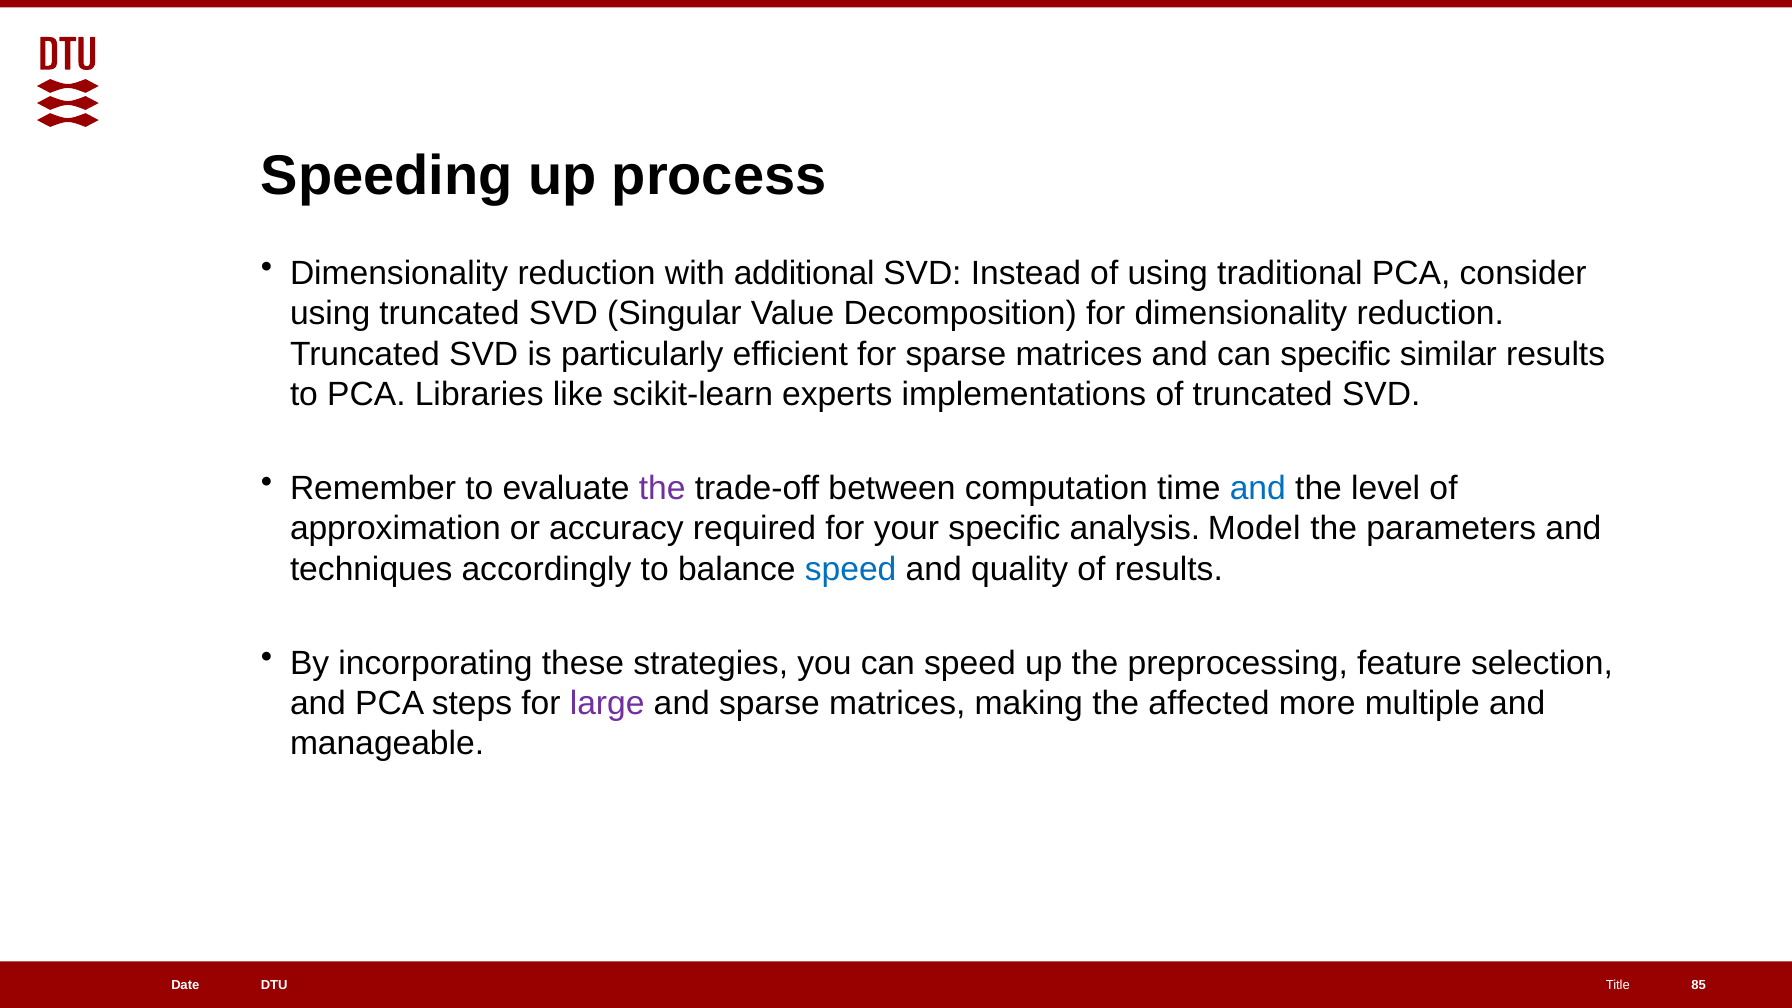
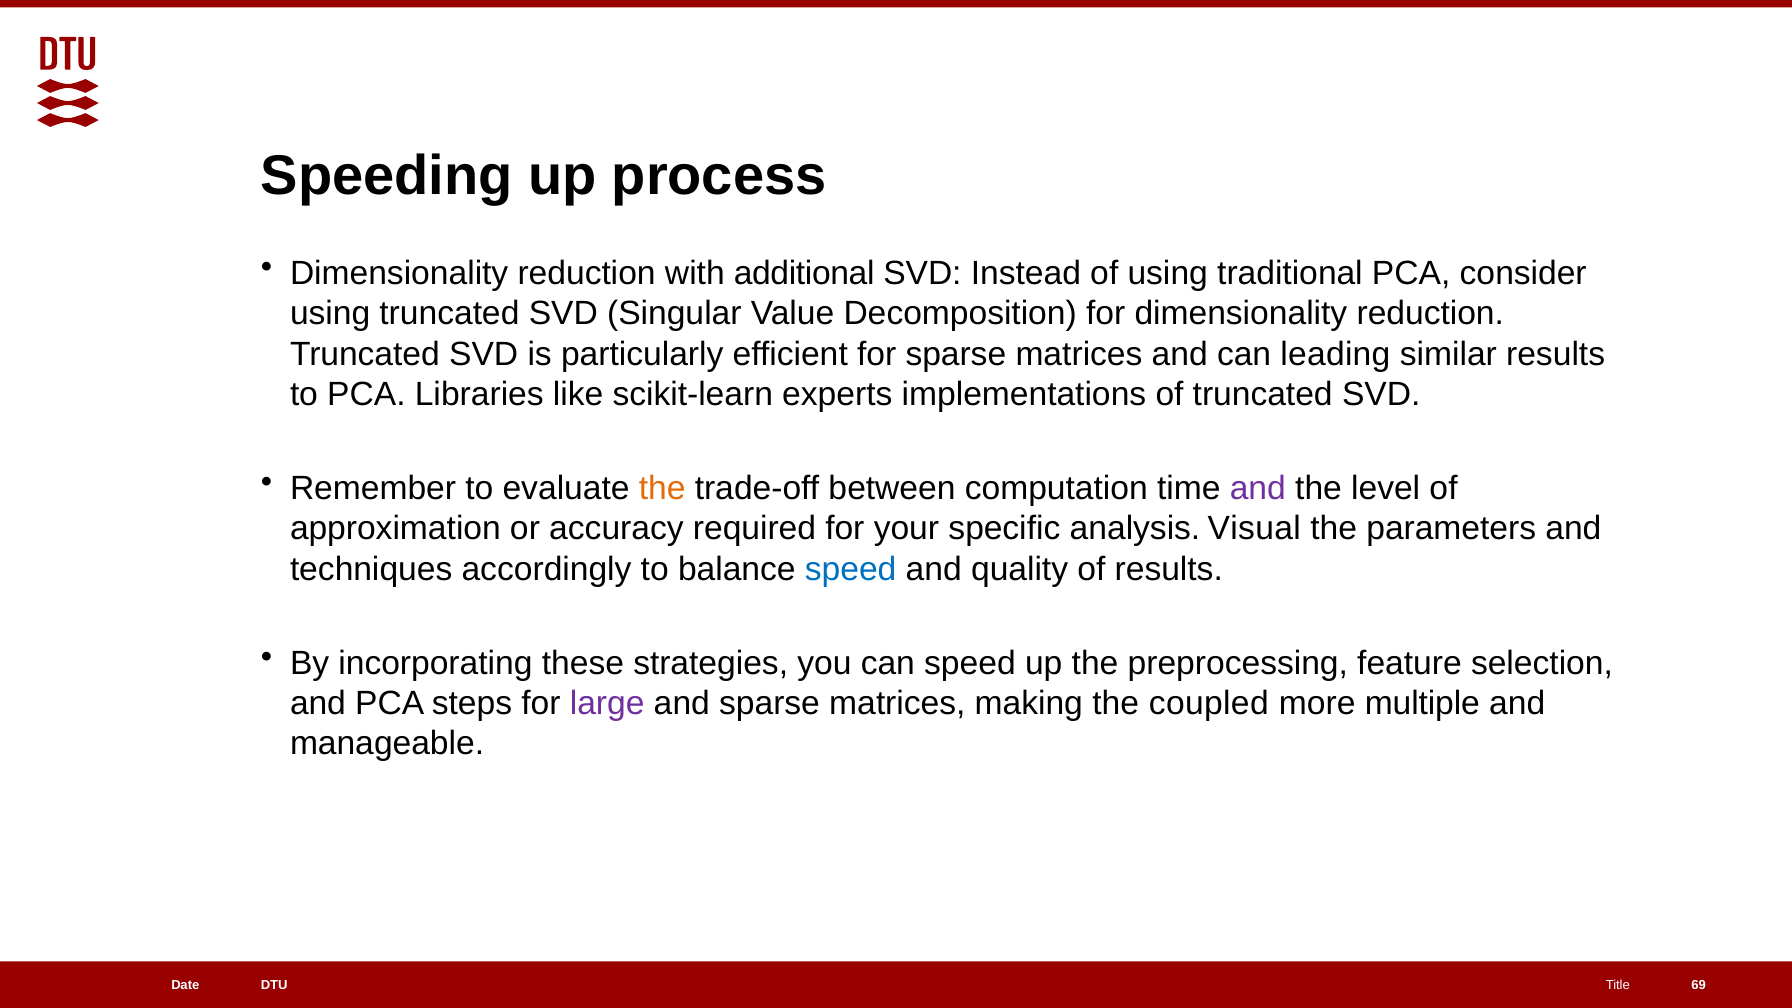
can specific: specific -> leading
the at (662, 488) colour: purple -> orange
and at (1258, 488) colour: blue -> purple
Model: Model -> Visual
affected: affected -> coupled
85: 85 -> 69
